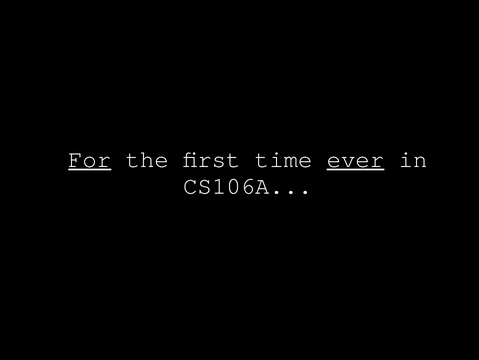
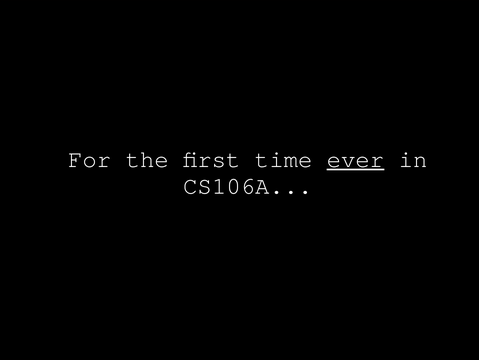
For underline: present -> none
